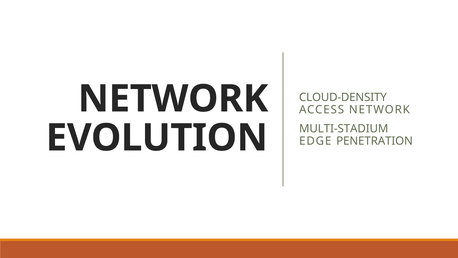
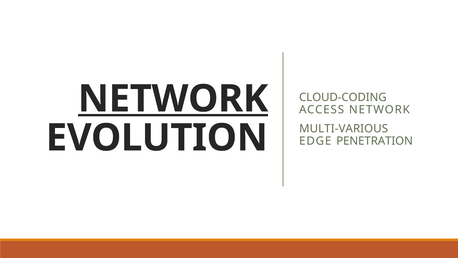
NETWORK at (173, 99) underline: none -> present
CLOUD-DENSITY: CLOUD-DENSITY -> CLOUD-CODING
MULTI-STADIUM: MULTI-STADIUM -> MULTI-VARIOUS
